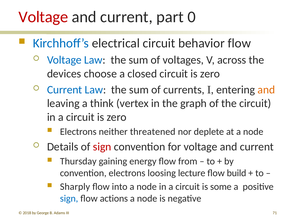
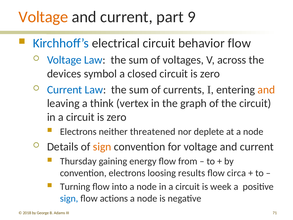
Voltage at (43, 17) colour: red -> orange
0: 0 -> 9
choose: choose -> symbol
sign at (102, 147) colour: red -> orange
lecture: lecture -> results
build: build -> circa
Sharply: Sharply -> Turning
some: some -> week
